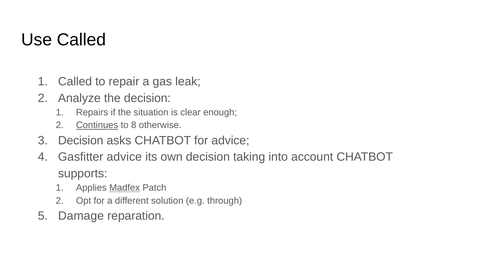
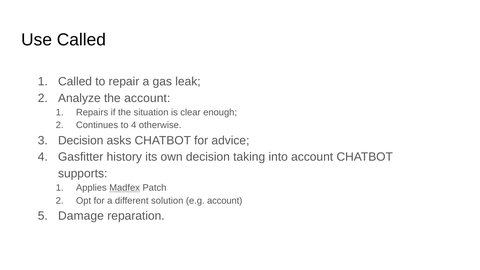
the decision: decision -> account
Continues underline: present -> none
to 8: 8 -> 4
Gasfitter advice: advice -> history
e.g through: through -> account
